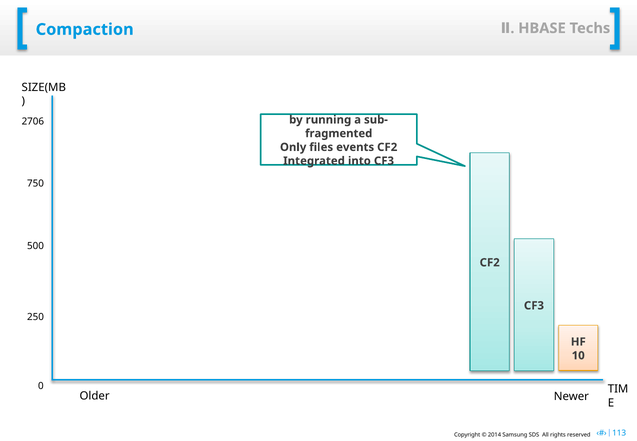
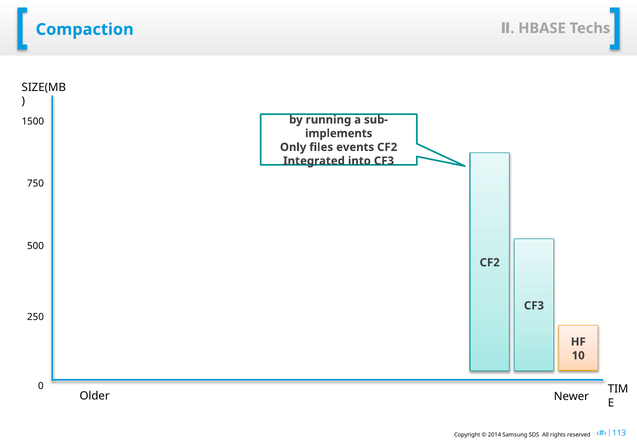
2706: 2706 -> 1500
fragmented: fragmented -> implements
